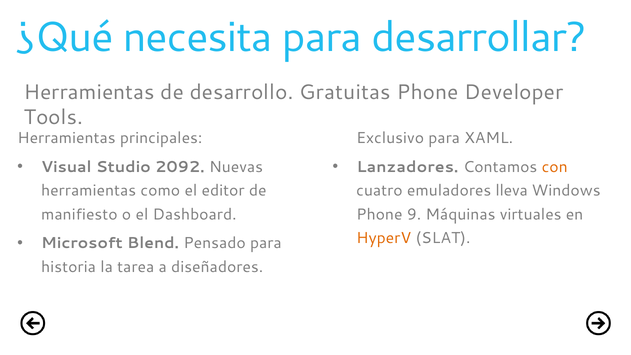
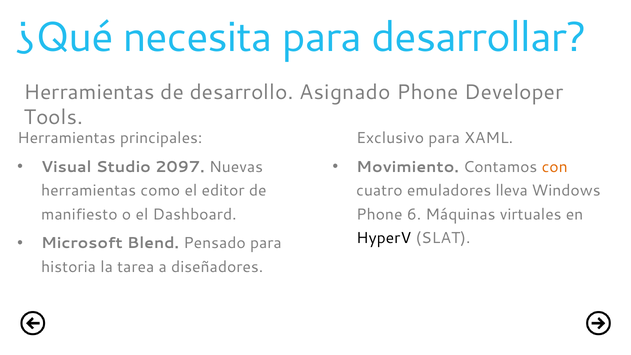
Gratuitas: Gratuitas -> Asignado
2092: 2092 -> 2097
Lanzadores: Lanzadores -> Movimiento
9: 9 -> 6
HyperV colour: orange -> black
